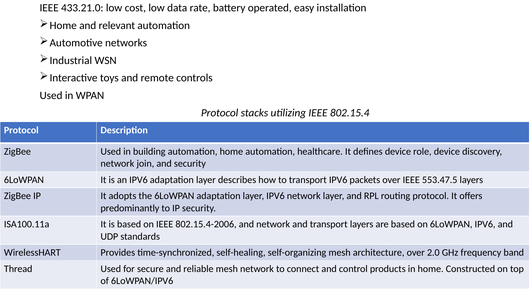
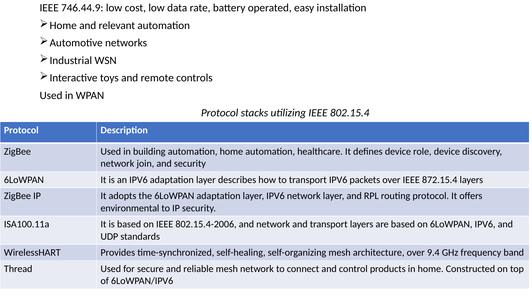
433.21.0: 433.21.0 -> 746.44.9
553.47.5: 553.47.5 -> 872.15.4
predominantly: predominantly -> environmental
2.0: 2.0 -> 9.4
